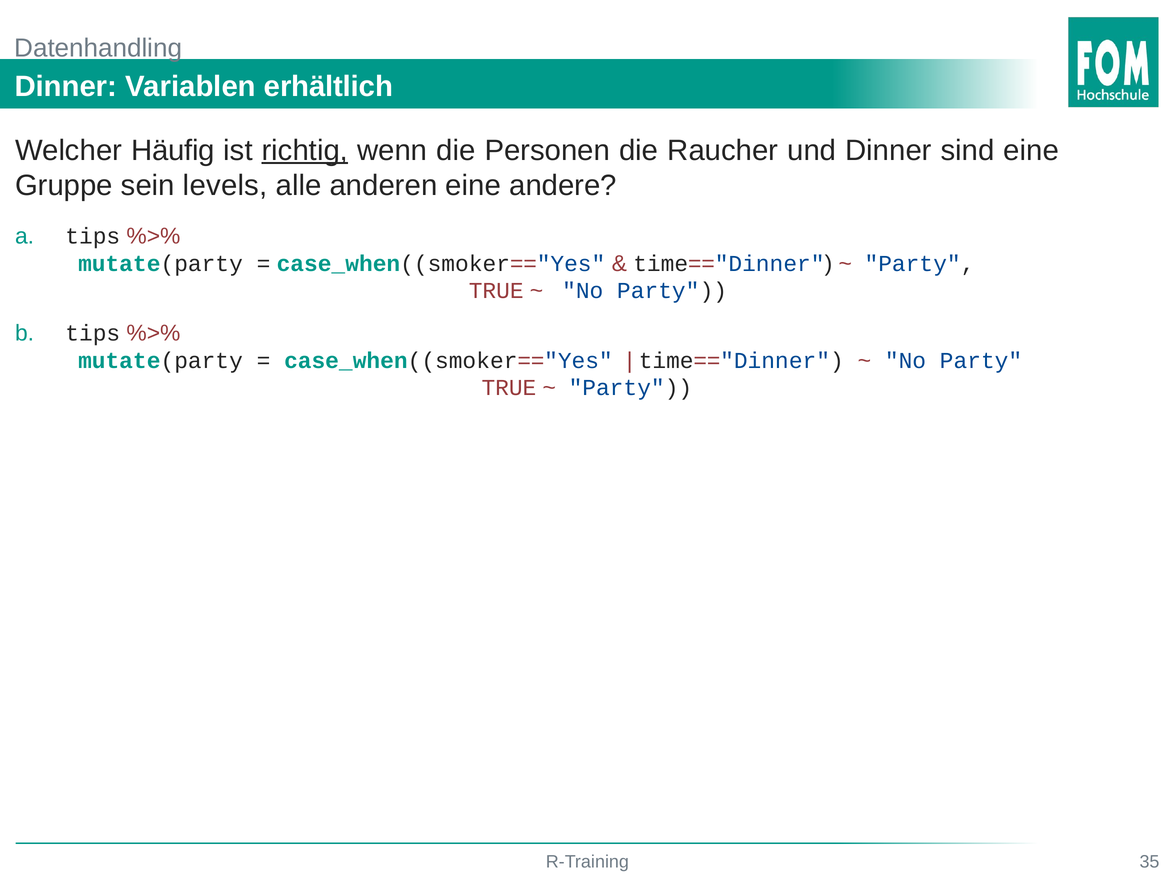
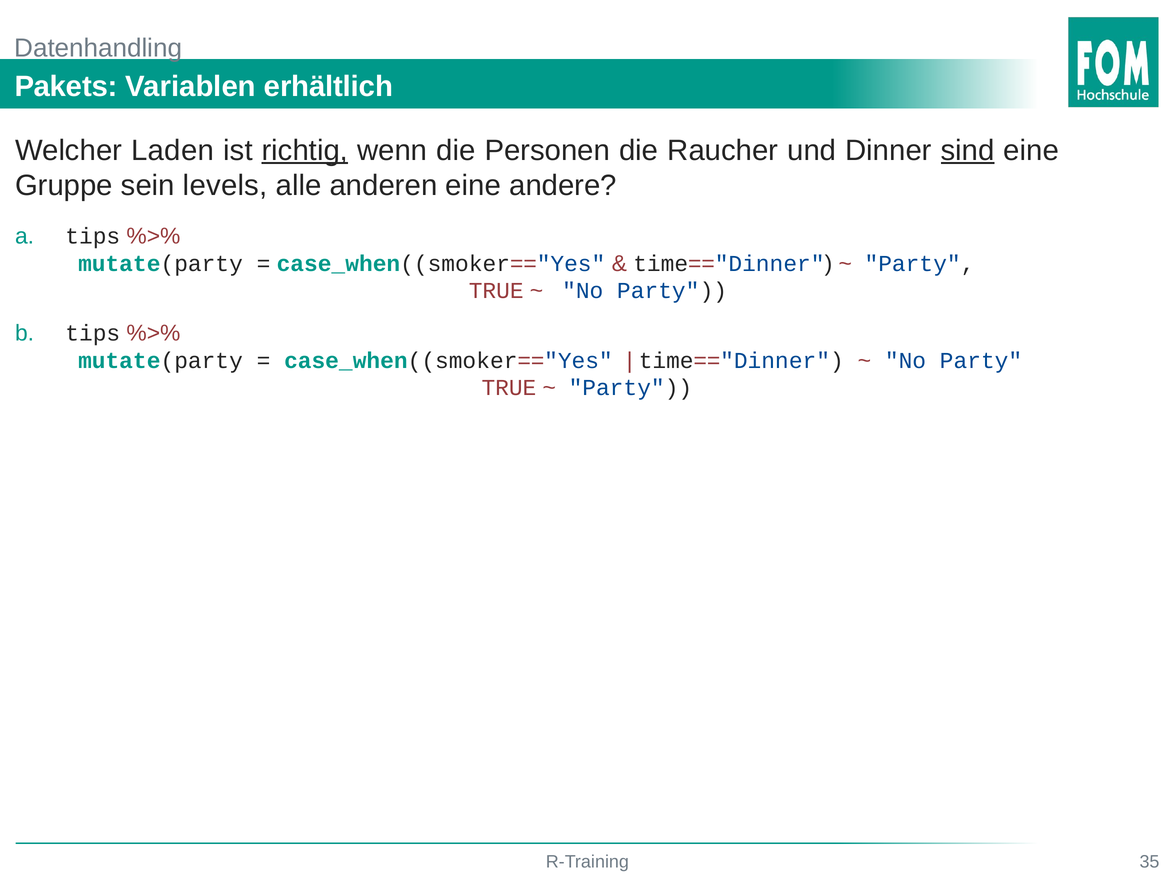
Dinner at (66, 86): Dinner -> Pakets
Häufig: Häufig -> Laden
sind underline: none -> present
